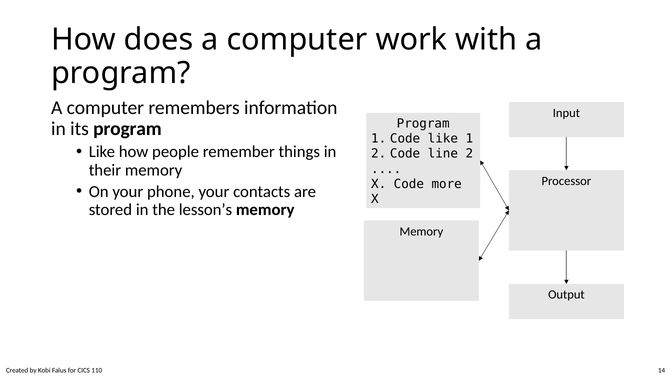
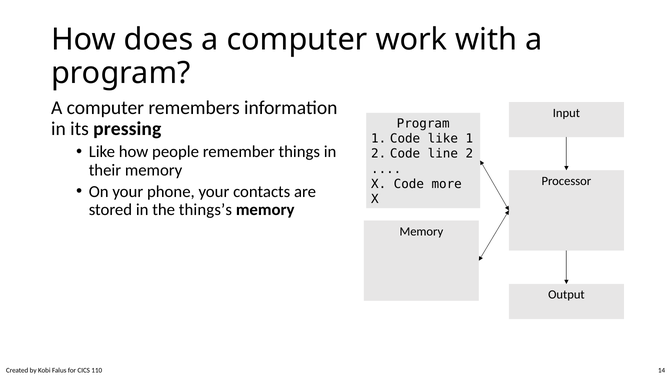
its program: program -> pressing
lesson’s: lesson’s -> things’s
